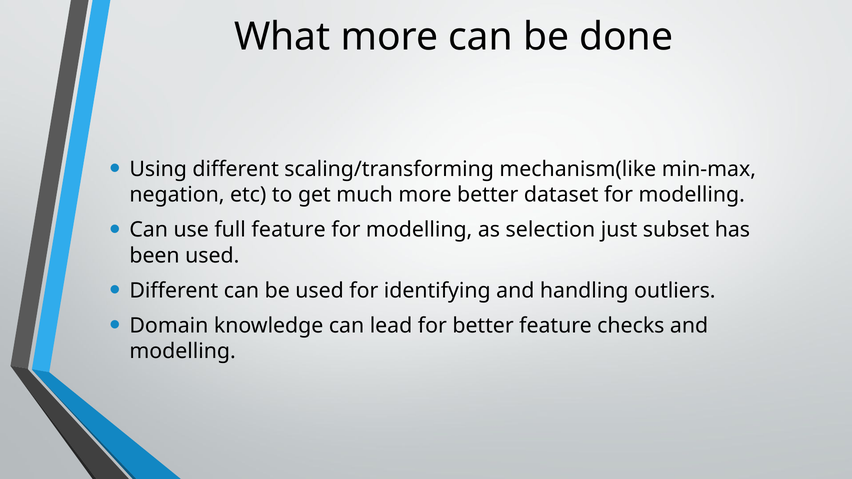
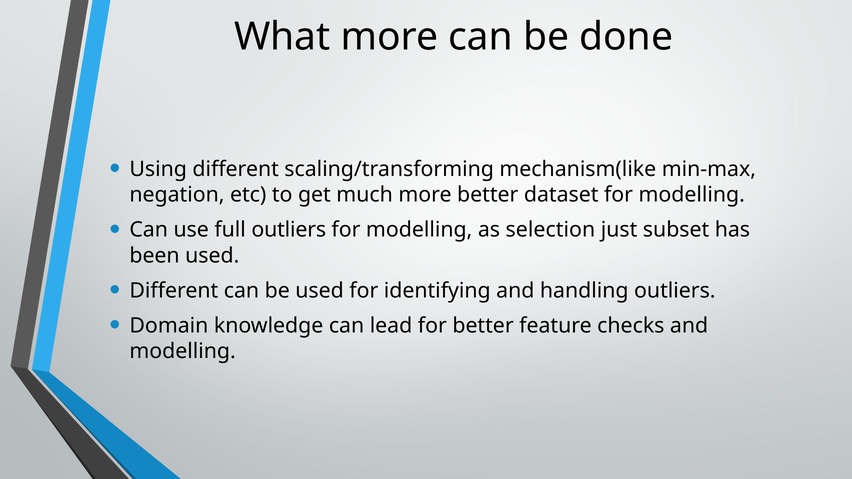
full feature: feature -> outliers
